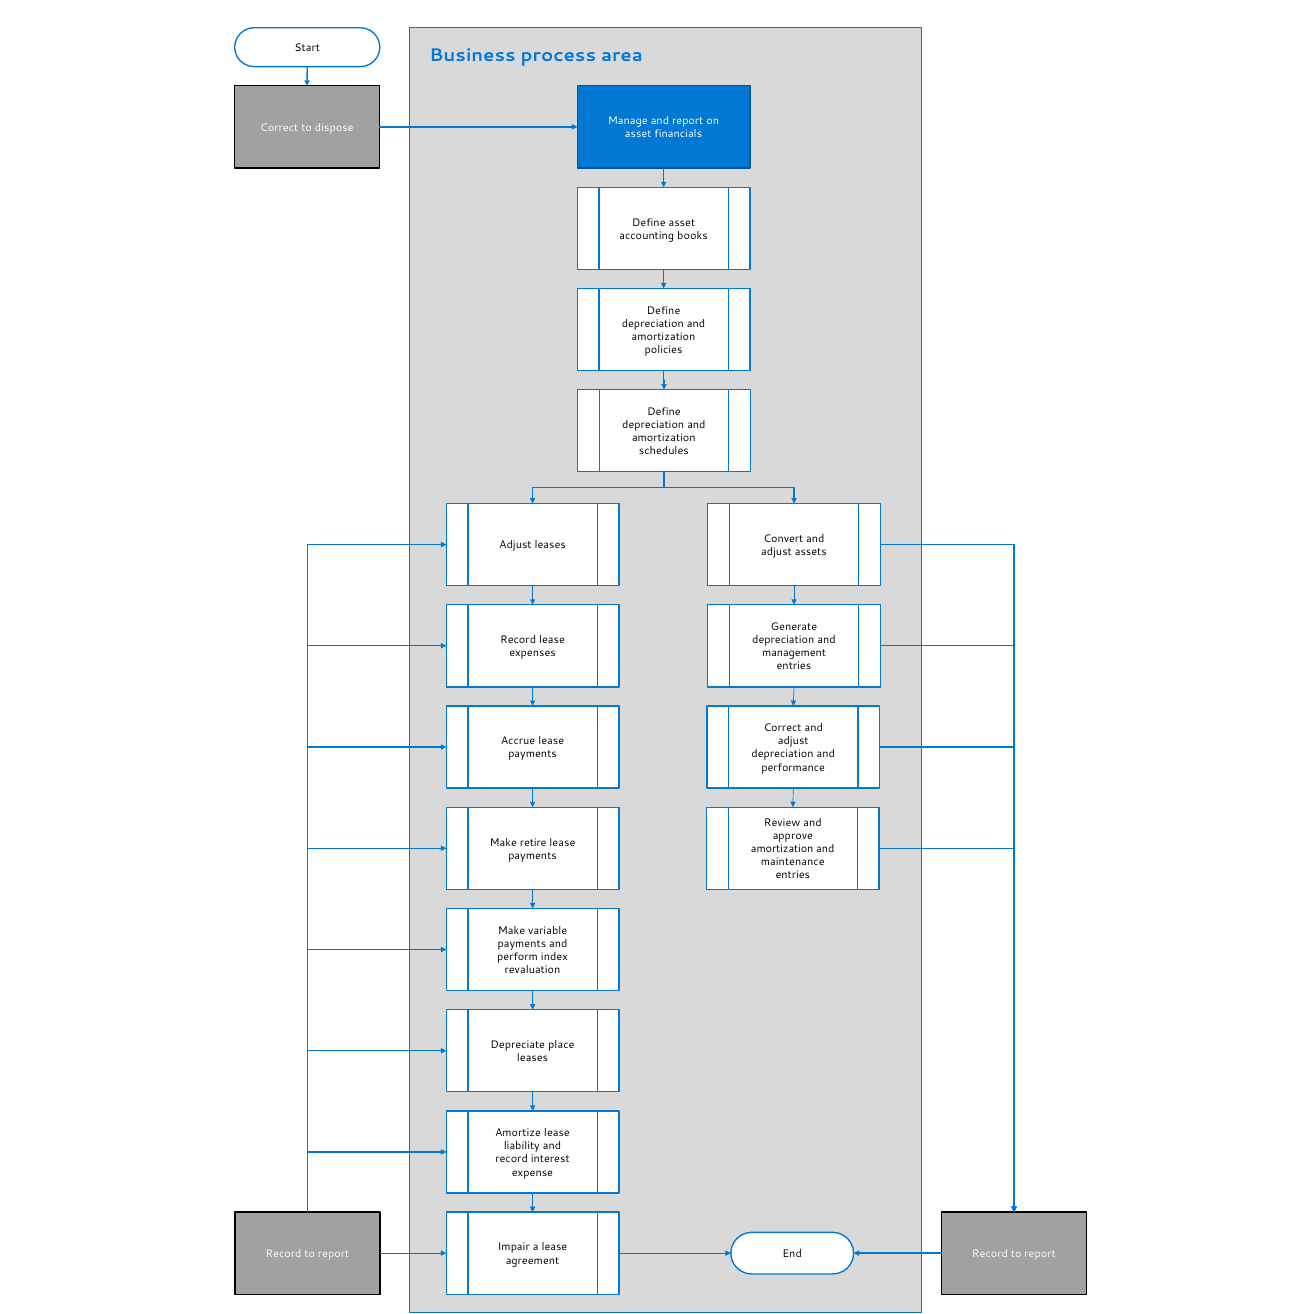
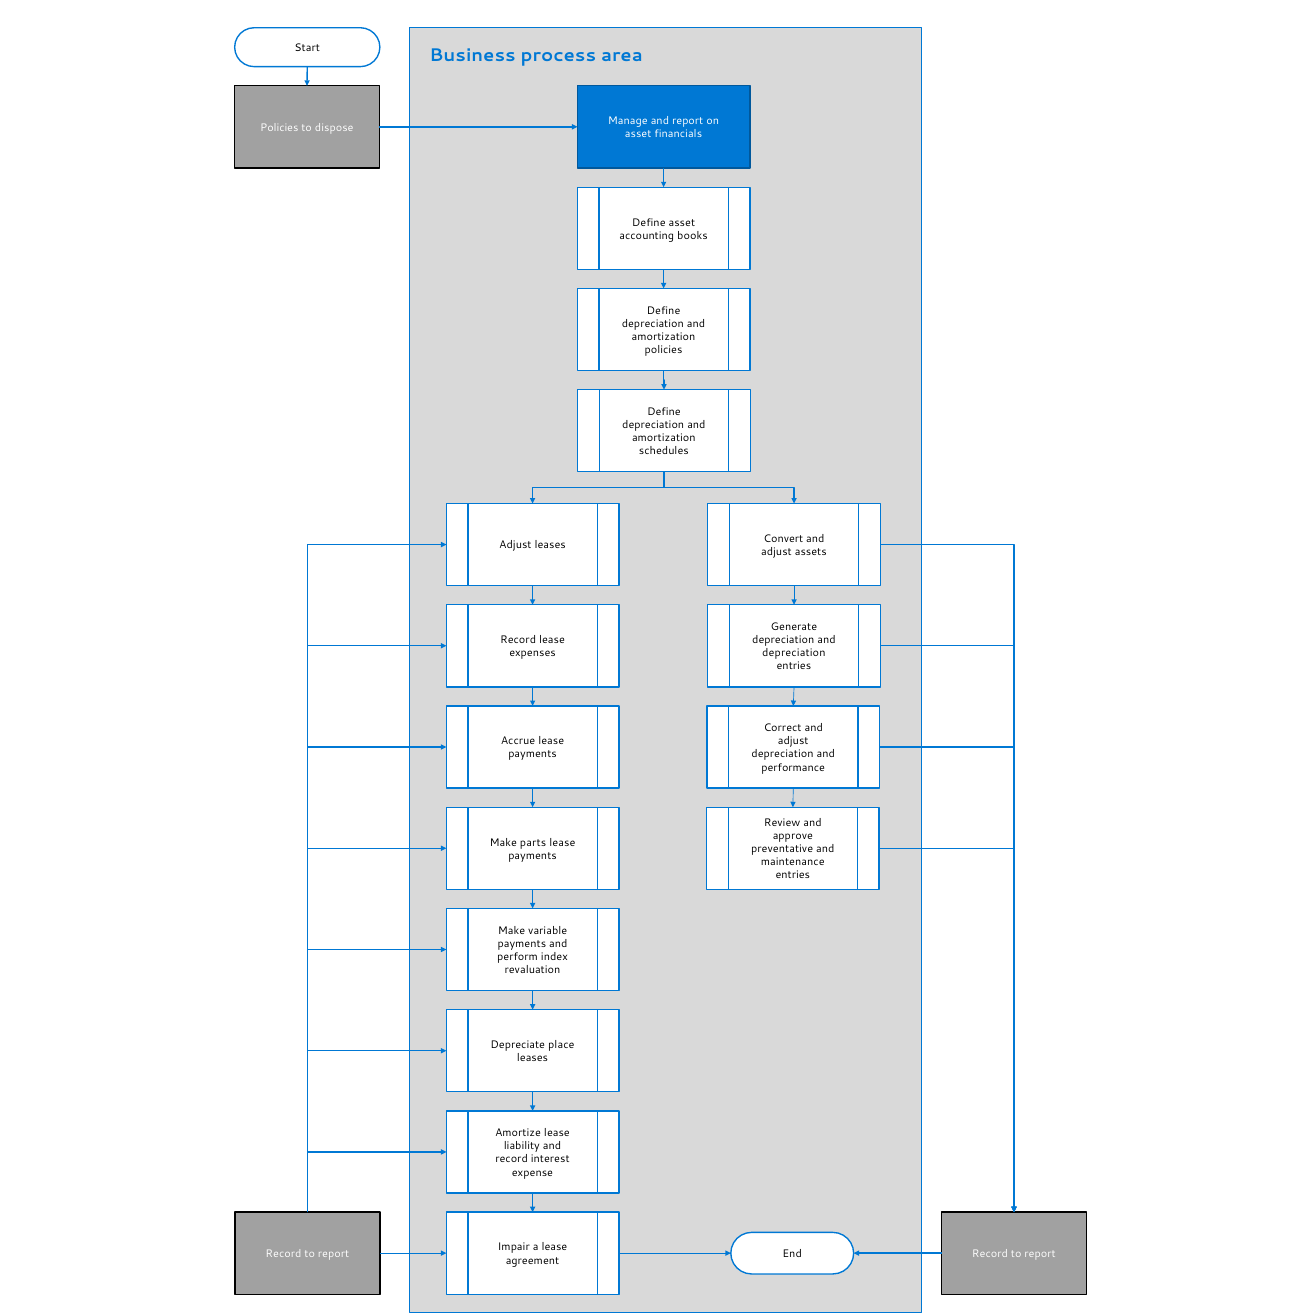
Correct at (279, 128): Correct -> Policies
management at (794, 653): management -> depreciation
retire: retire -> parts
amortization at (782, 849): amortization -> preventative
